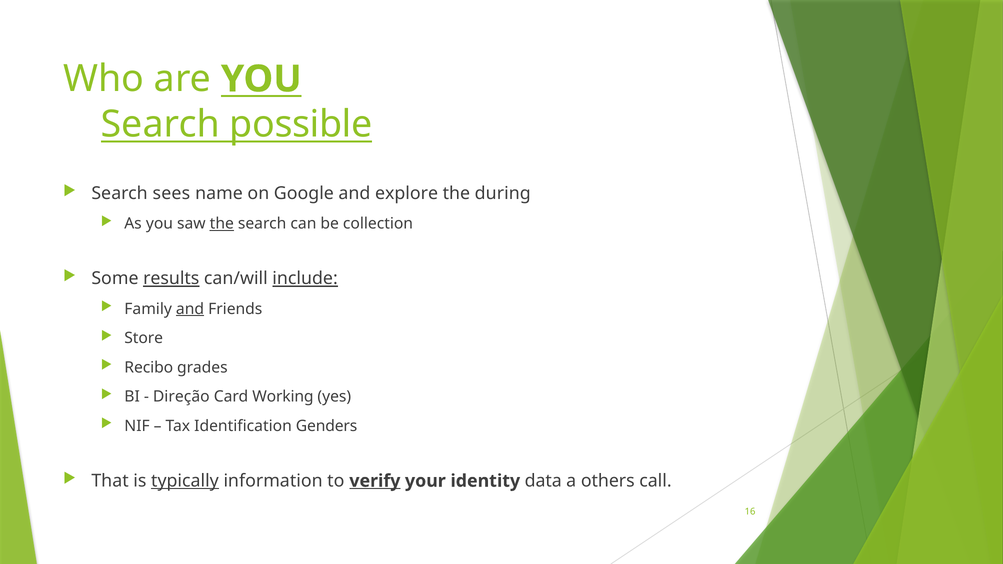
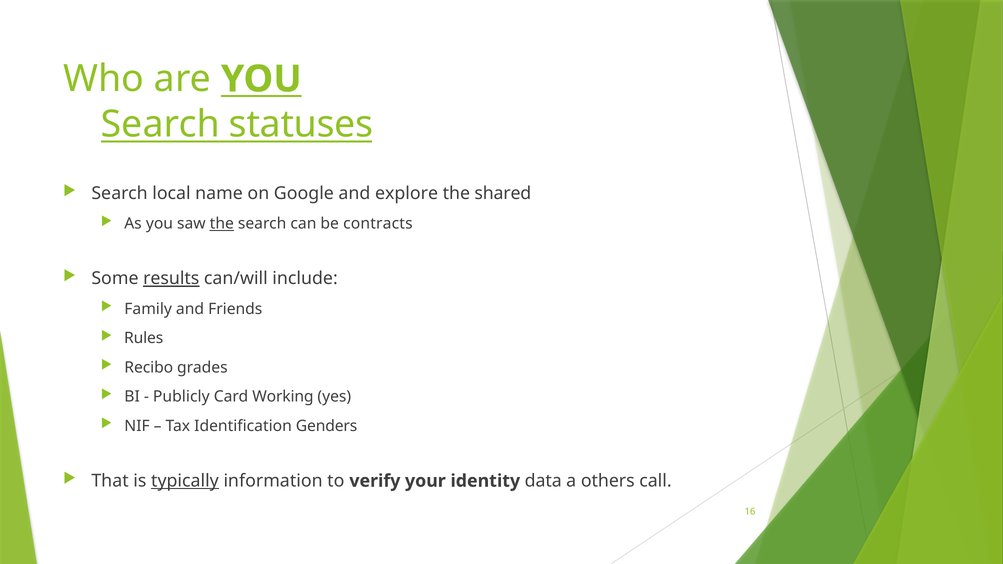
possible: possible -> statuses
sees: sees -> local
during: during -> shared
collection: collection -> contracts
include underline: present -> none
and at (190, 309) underline: present -> none
Store: Store -> Rules
Direção: Direção -> Publicly
verify underline: present -> none
